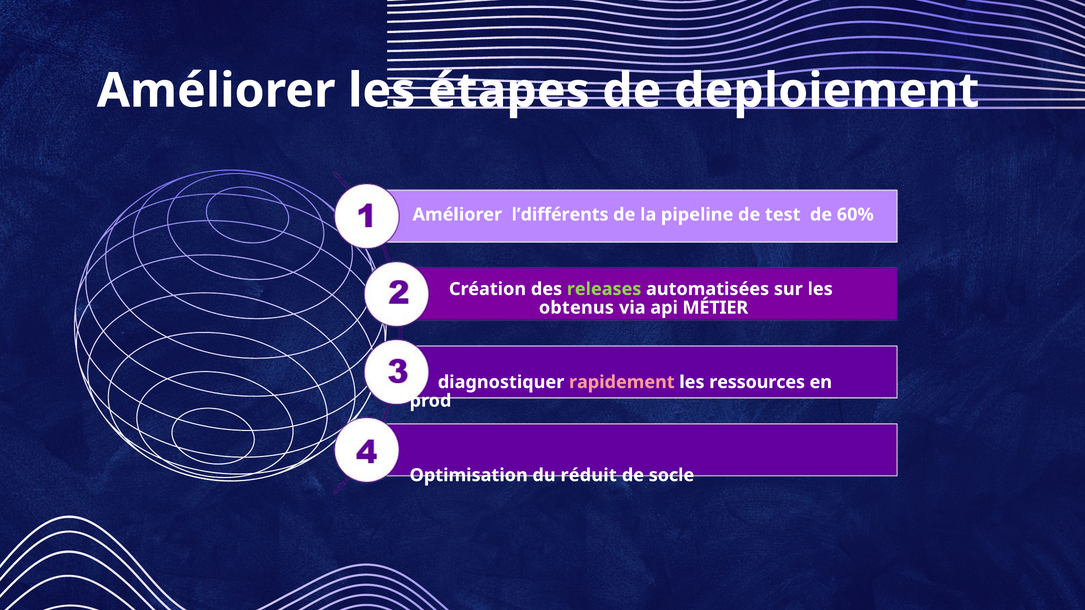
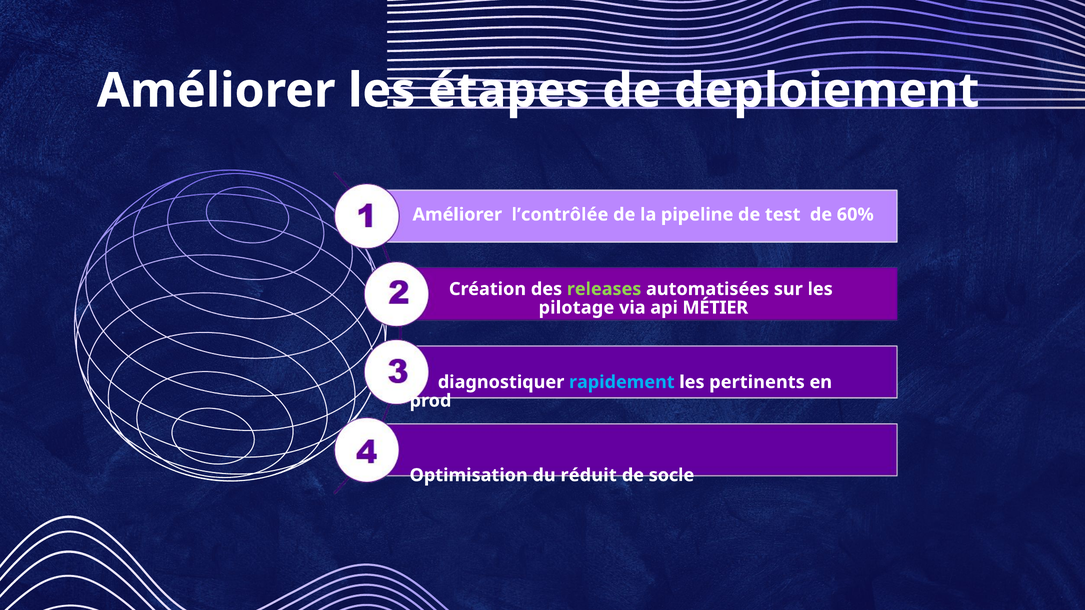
l’différents: l’différents -> l’contrôlée
obtenus: obtenus -> pilotage
rapidement colour: pink -> light blue
ressources: ressources -> pertinents
